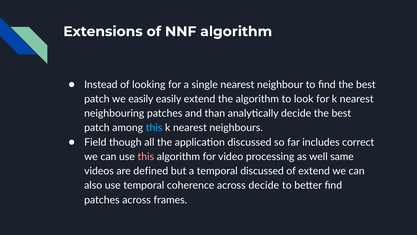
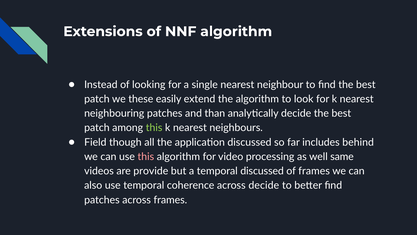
we easily: easily -> these
this at (154, 128) colour: light blue -> light green
correct: correct -> behind
defined: defined -> provide
of extend: extend -> frames
